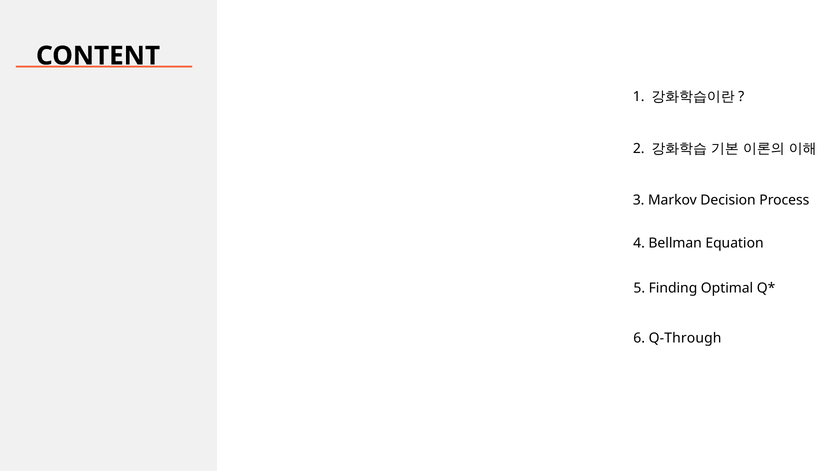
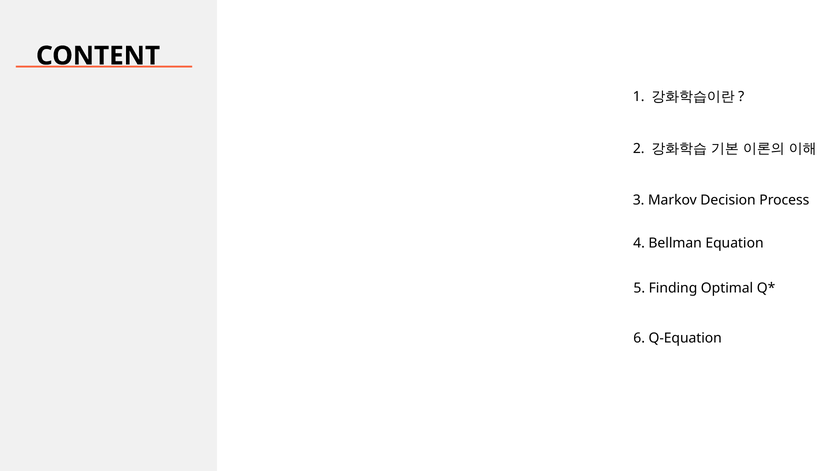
Q-Through: Q-Through -> Q-Equation
